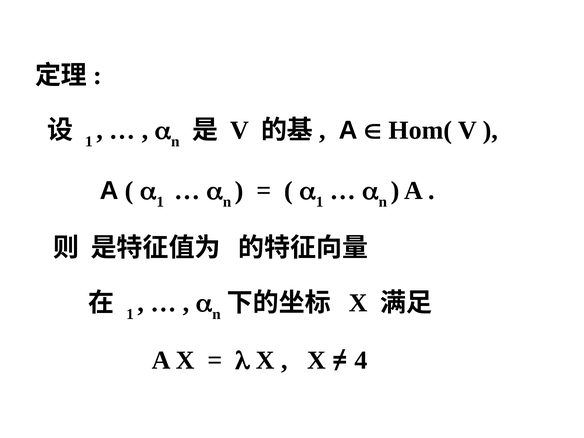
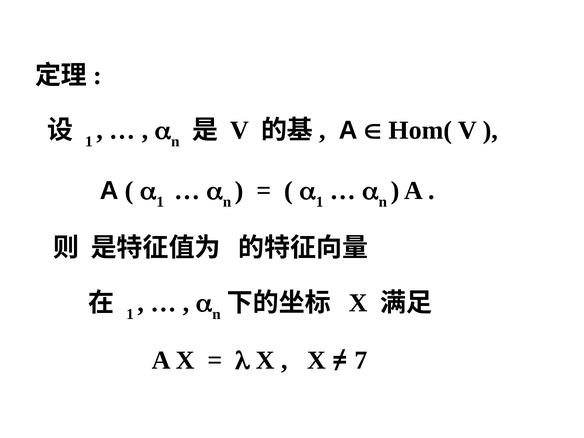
4: 4 -> 7
